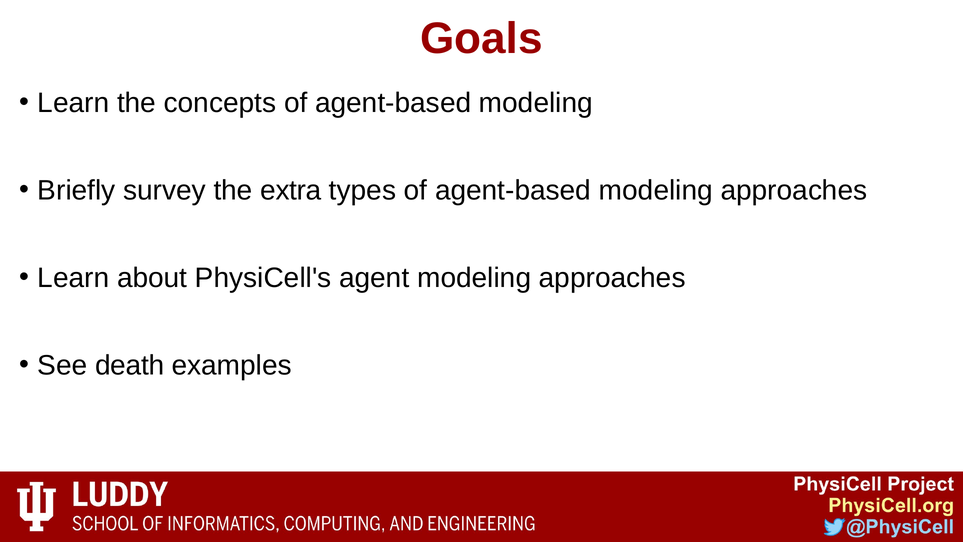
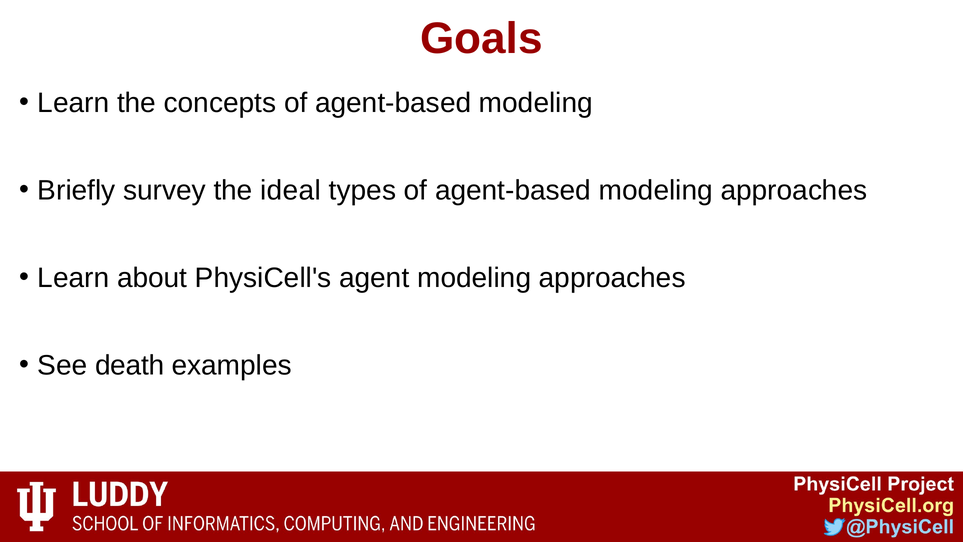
extra: extra -> ideal
